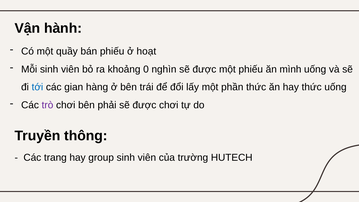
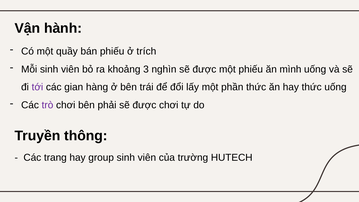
hoạt: hoạt -> trích
0: 0 -> 3
tới colour: blue -> purple
